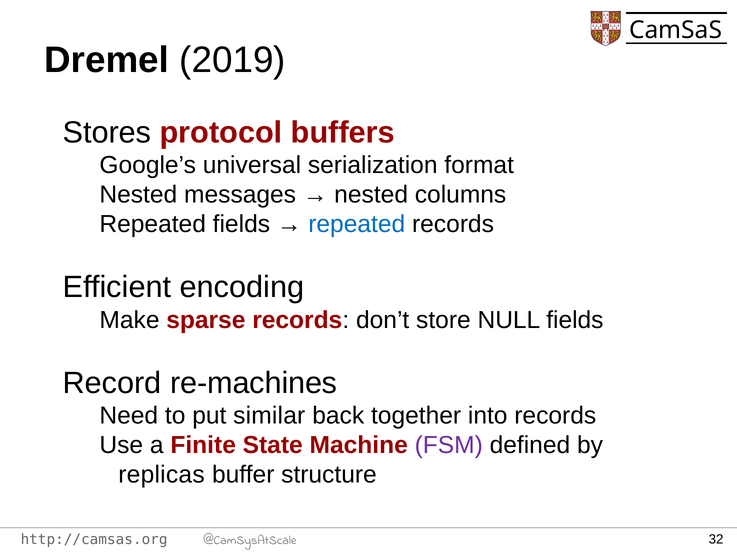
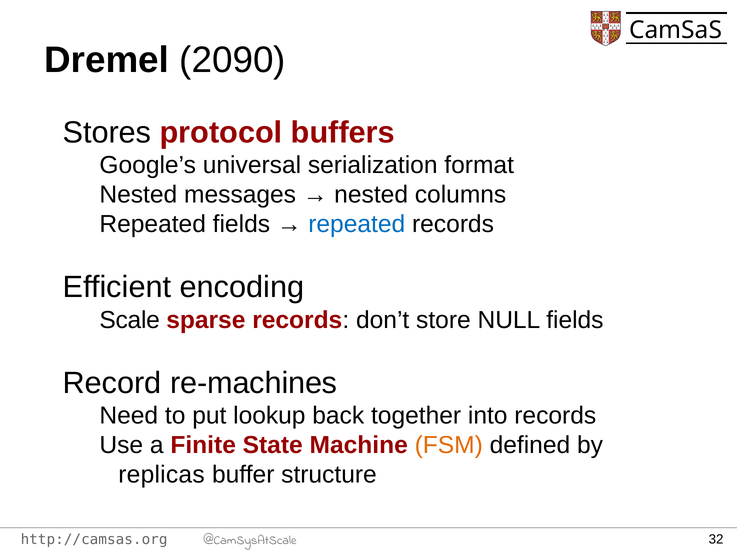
2019: 2019 -> 2090
Make: Make -> Scale
similar: similar -> lookup
FSM colour: purple -> orange
